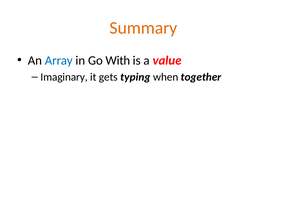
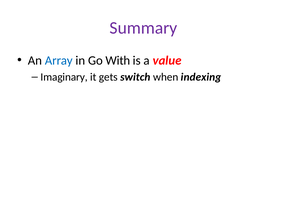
Summary colour: orange -> purple
typing: typing -> switch
together: together -> indexing
